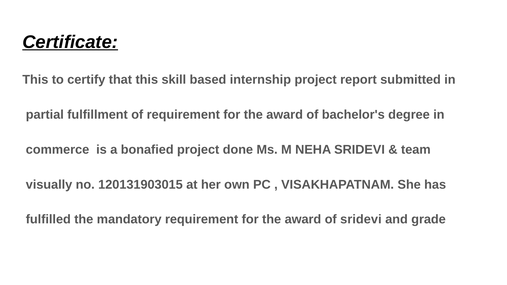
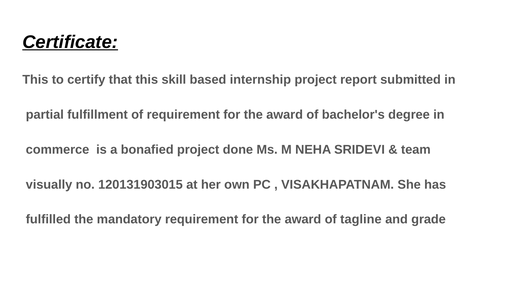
of sridevi: sridevi -> tagline
